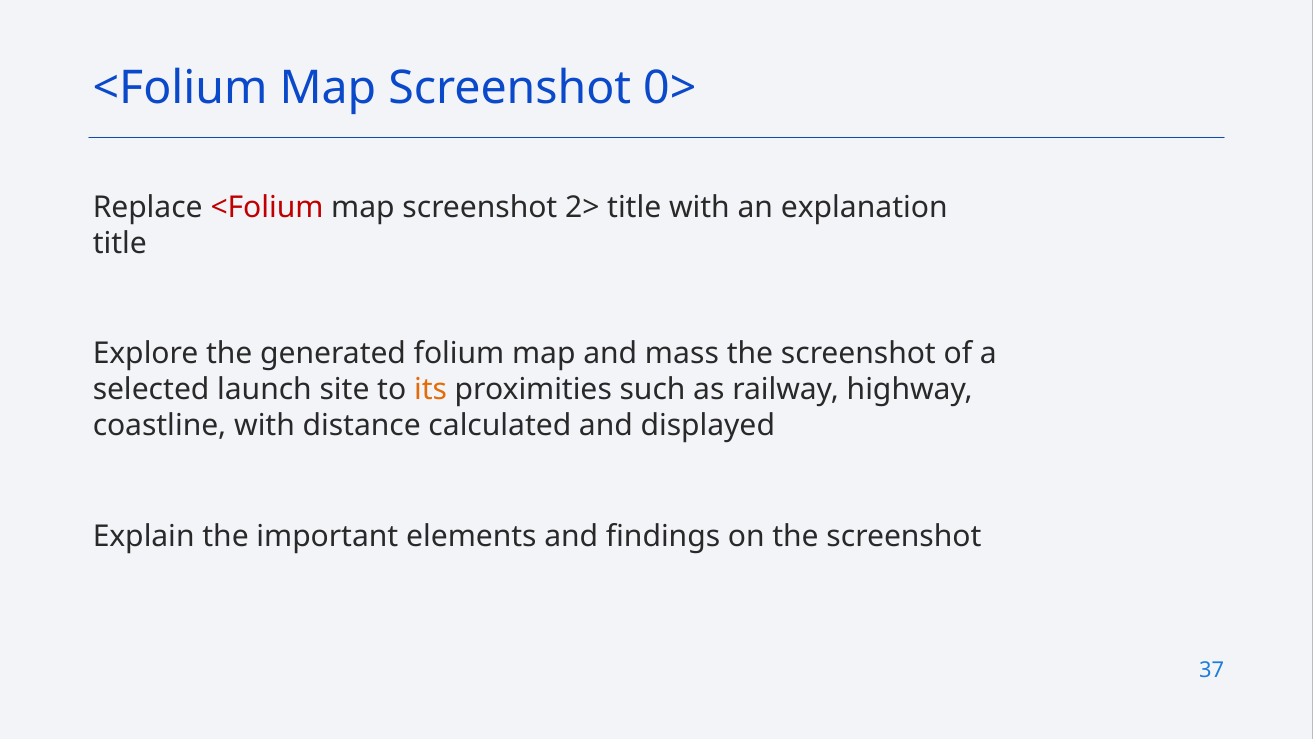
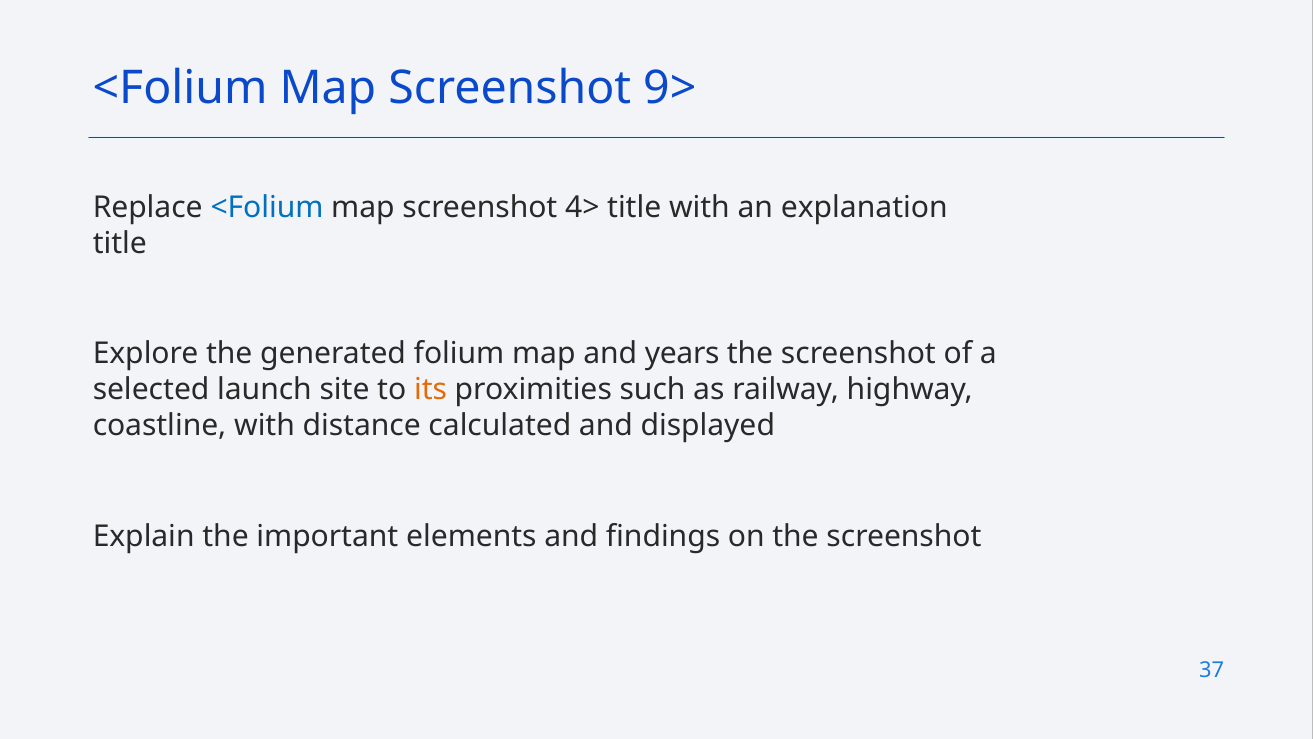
0>: 0> -> 9>
<Folium at (267, 207) colour: red -> blue
2>: 2> -> 4>
mass: mass -> years
